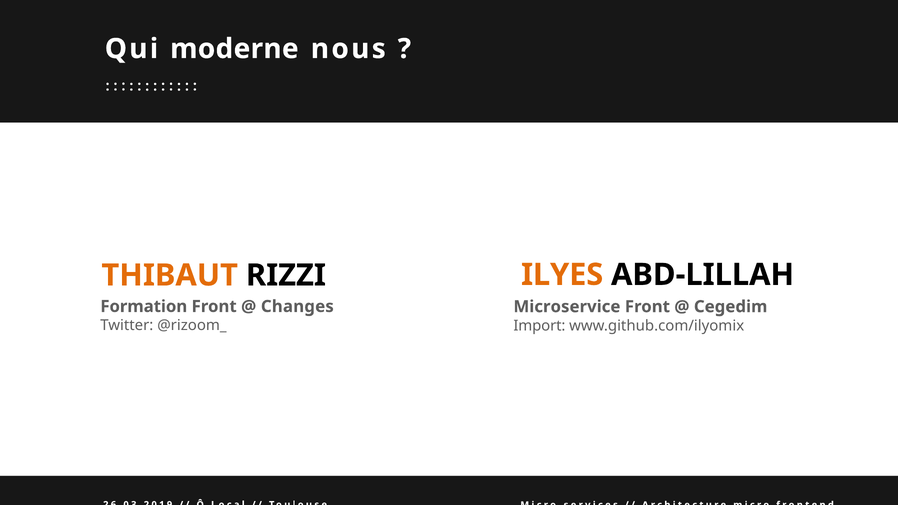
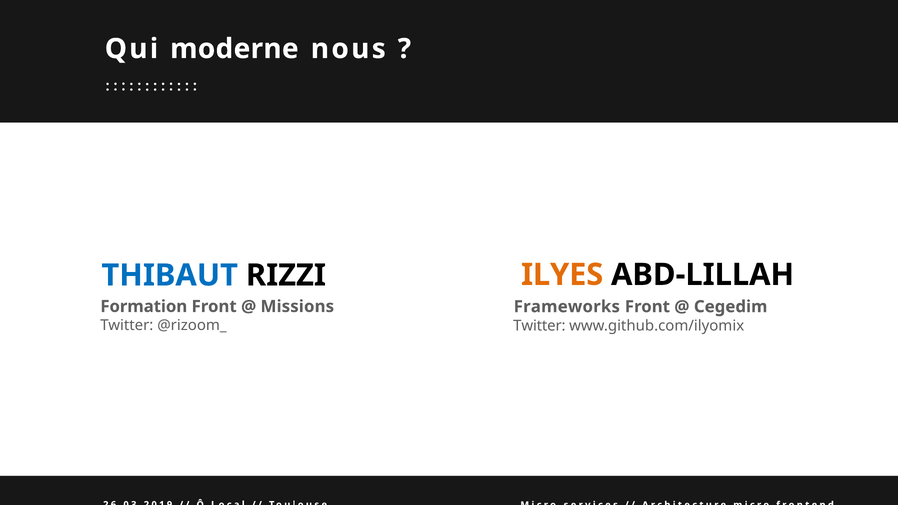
THIBAUT colour: orange -> blue
Changes: Changes -> Missions
Microservice: Microservice -> Frameworks
Import at (539, 326): Import -> Twitter
